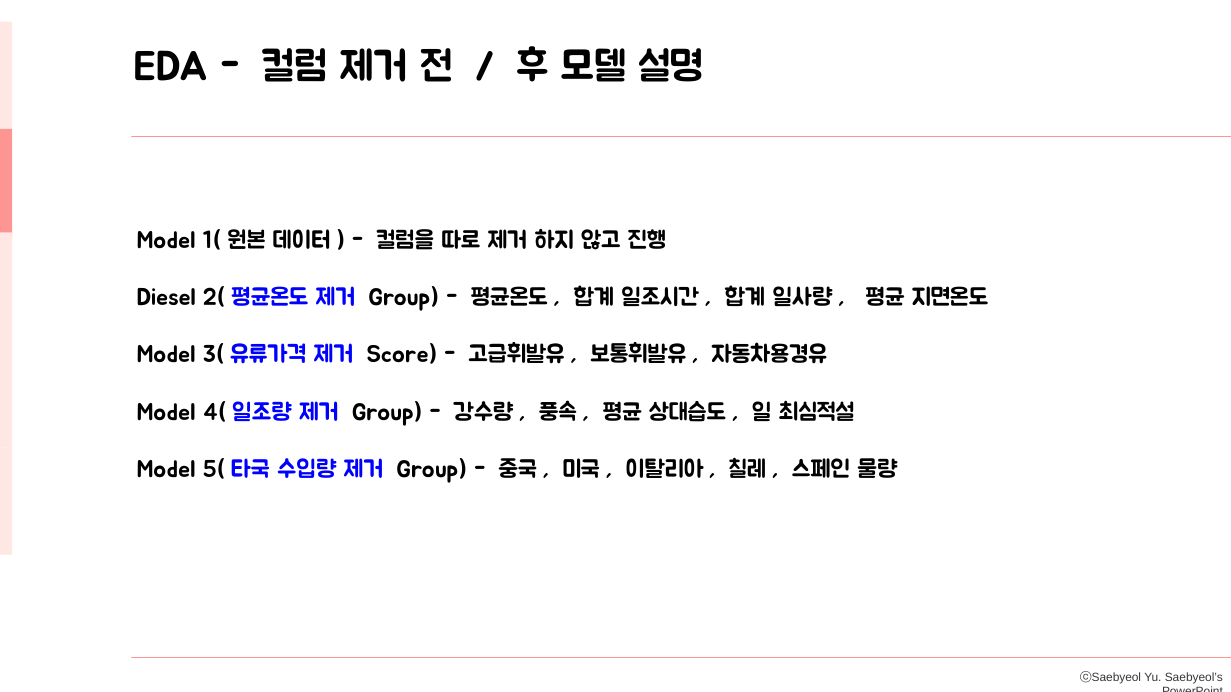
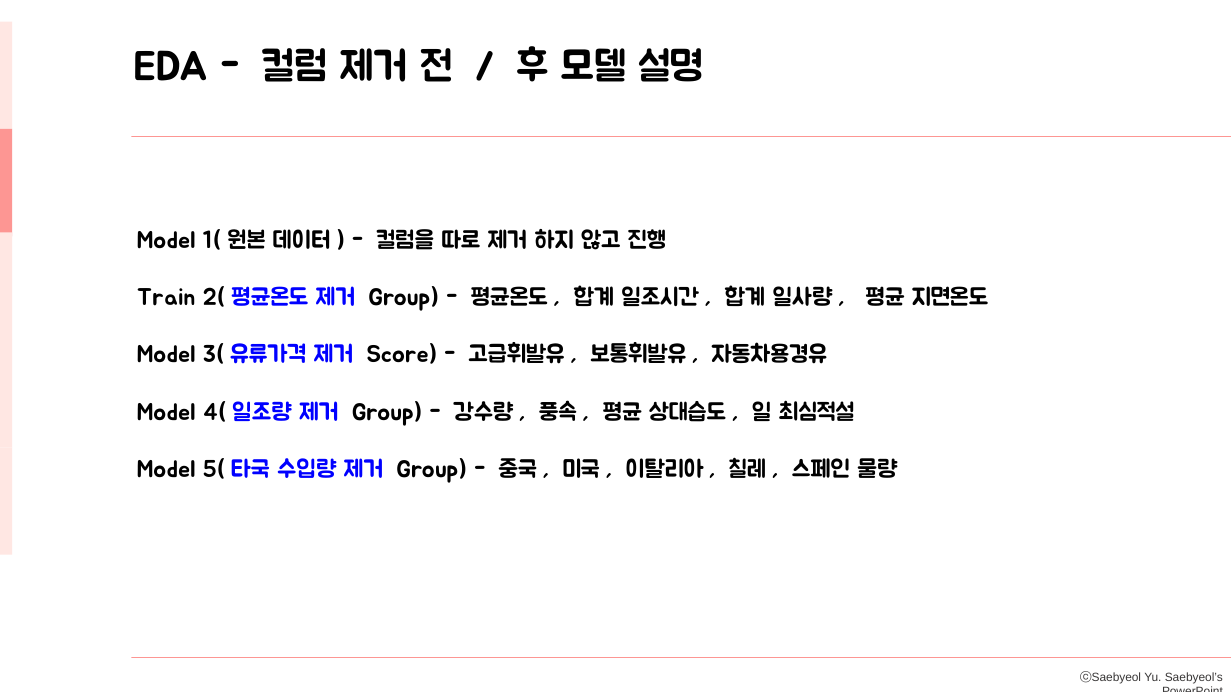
Diesel: Diesel -> Train
